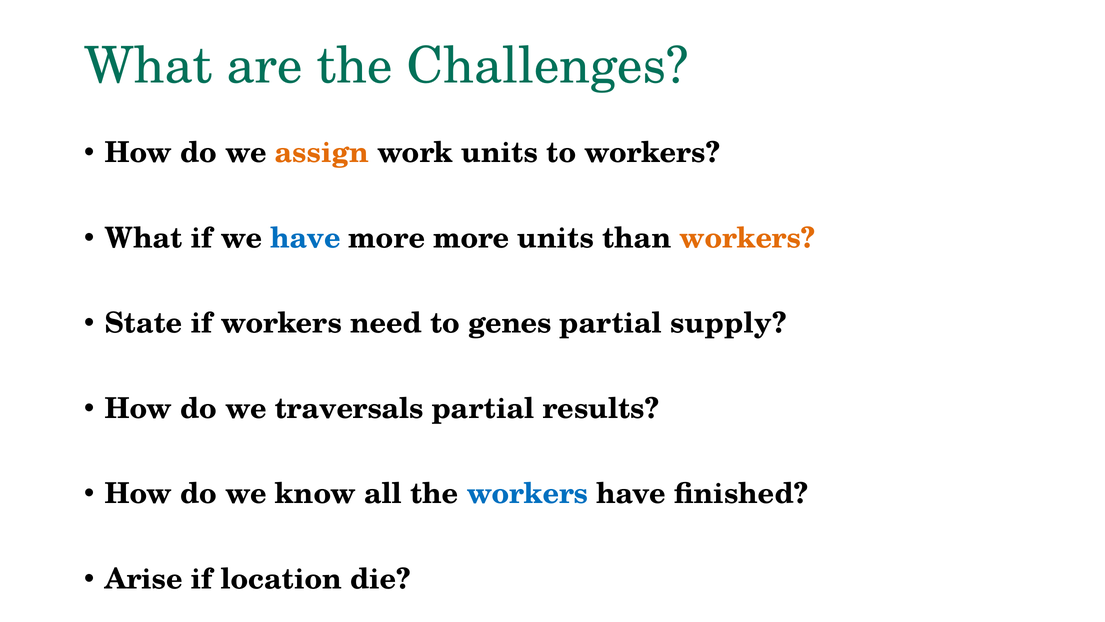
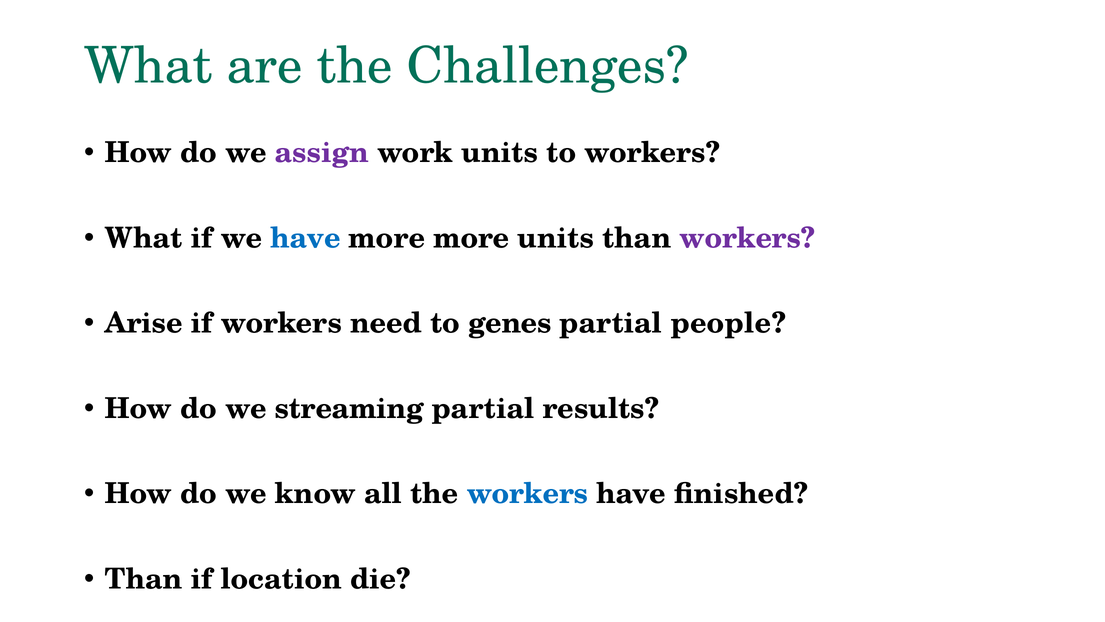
assign colour: orange -> purple
workers at (747, 238) colour: orange -> purple
State: State -> Arise
supply: supply -> people
traversals: traversals -> streaming
Arise at (144, 579): Arise -> Than
